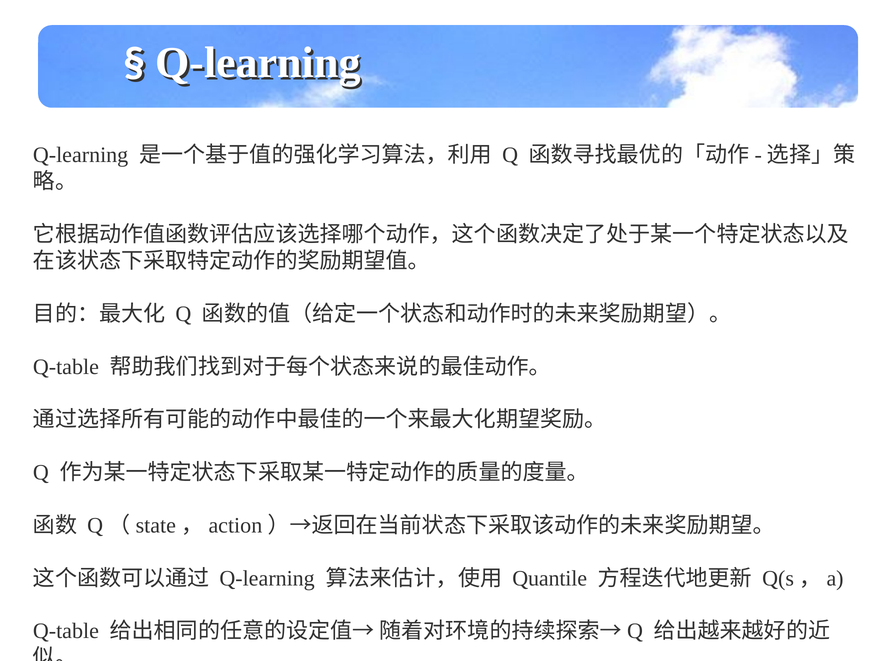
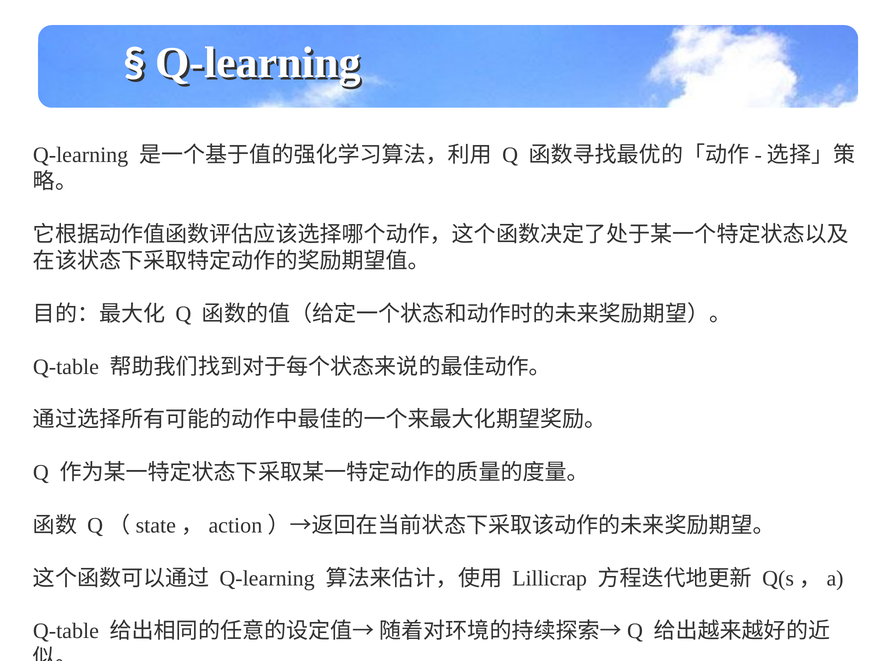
Quantile: Quantile -> Lillicrap
